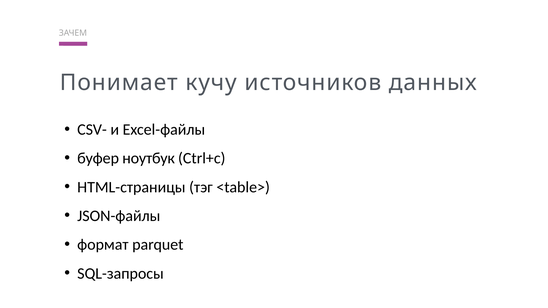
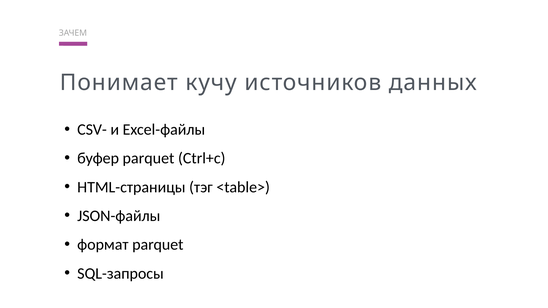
буфер ноутбук: ноутбук -> parquet
